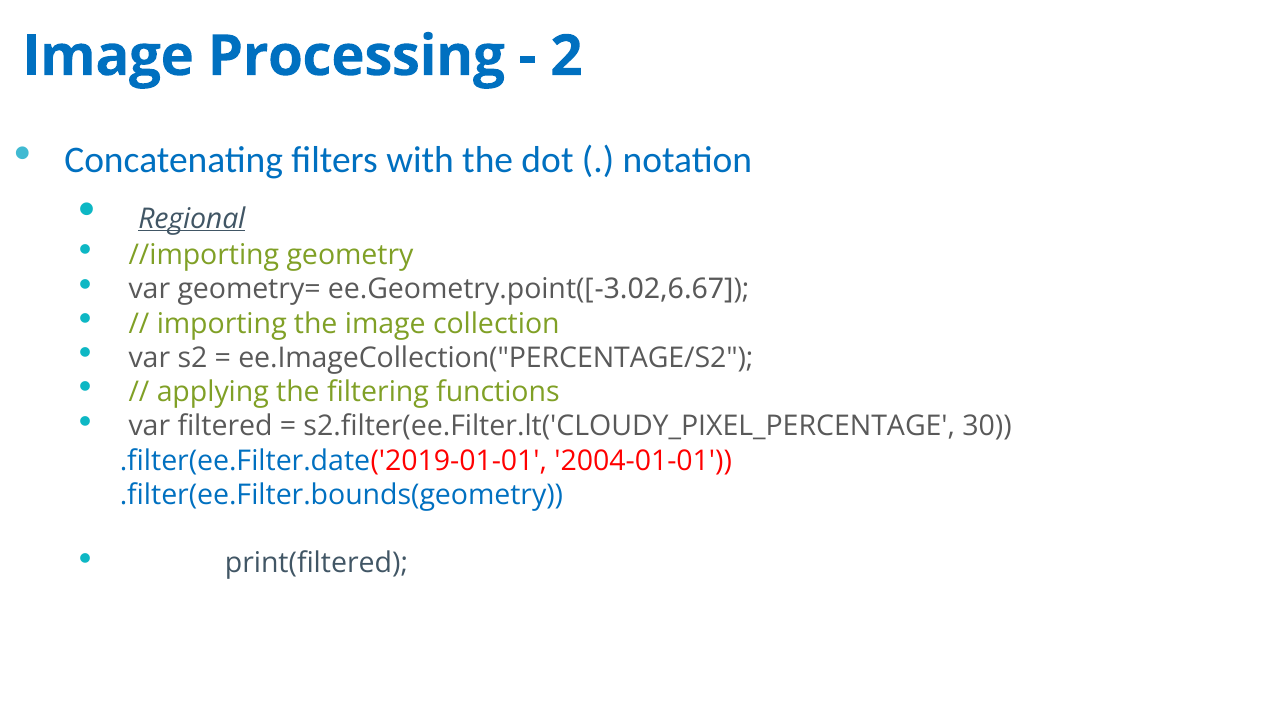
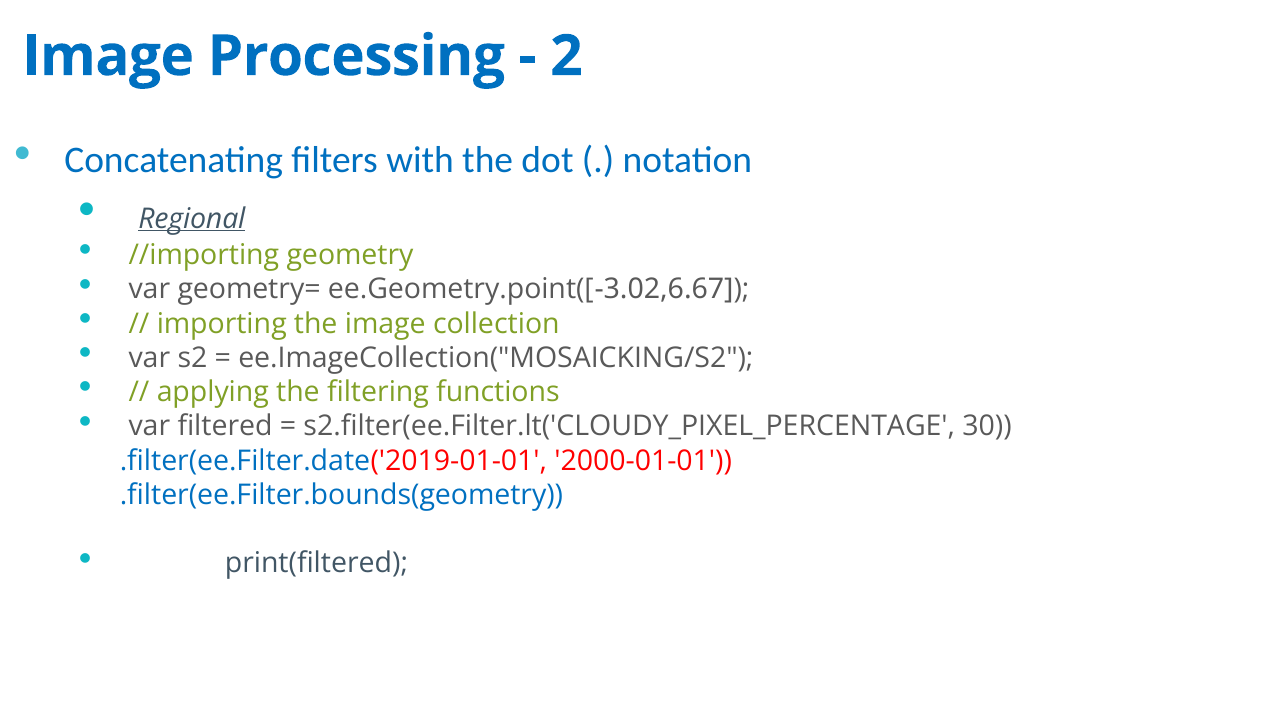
ee.ImageCollection("PERCENTAGE/S2: ee.ImageCollection("PERCENTAGE/S2 -> ee.ImageCollection("MOSAICKING/S2
2004-01-01: 2004-01-01 -> 2000-01-01
